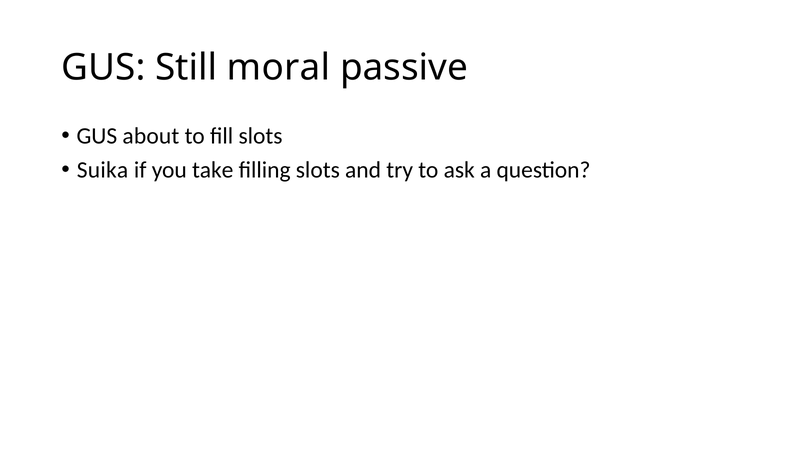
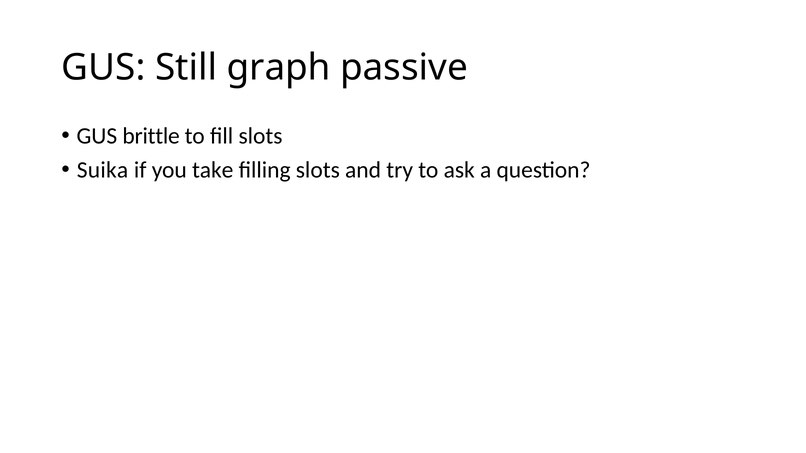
moral: moral -> graph
about: about -> brittle
